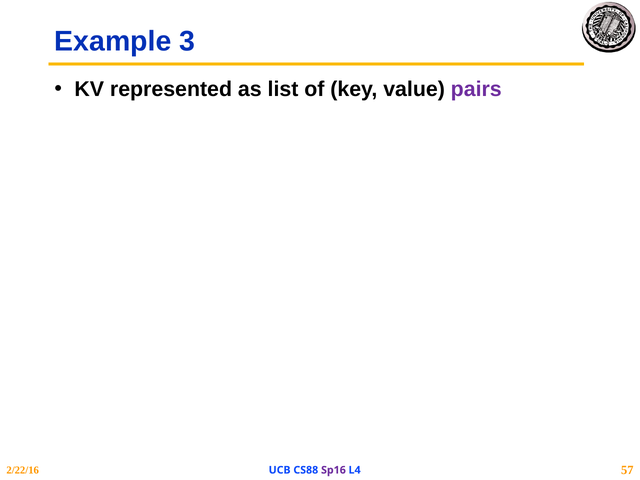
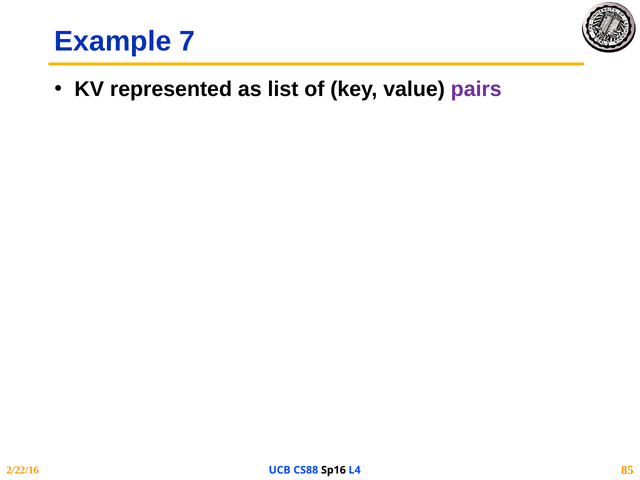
3: 3 -> 7
Sp16 colour: purple -> black
57: 57 -> 85
